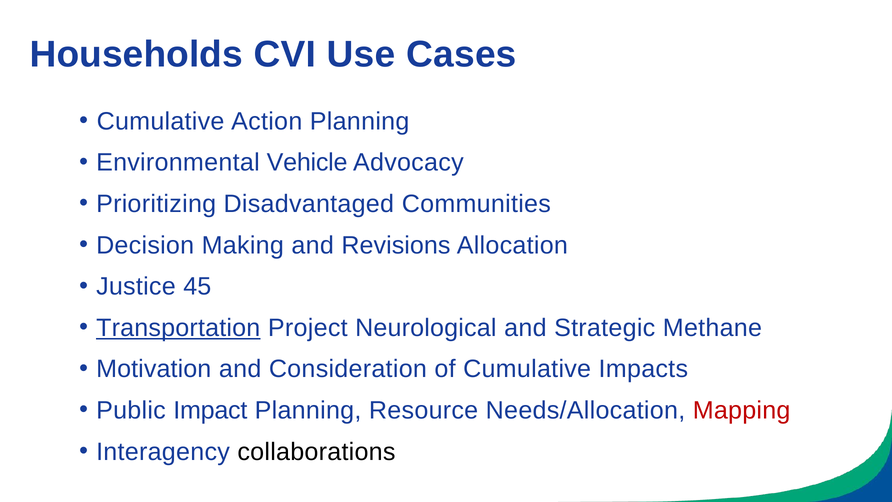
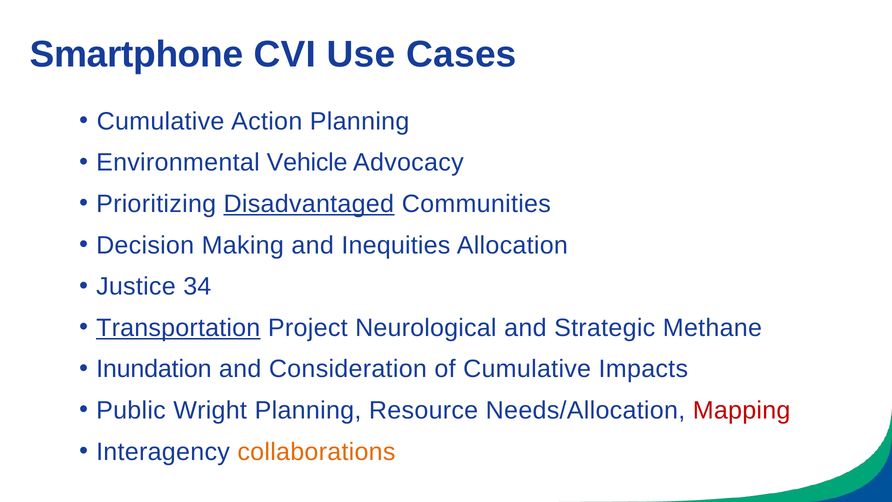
Households: Households -> Smartphone
Disadvantaged underline: none -> present
Revisions: Revisions -> Inequities
45: 45 -> 34
Motivation: Motivation -> Inundation
Impact: Impact -> Wright
collaborations colour: black -> orange
